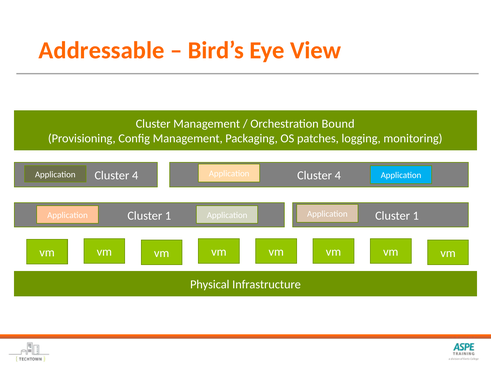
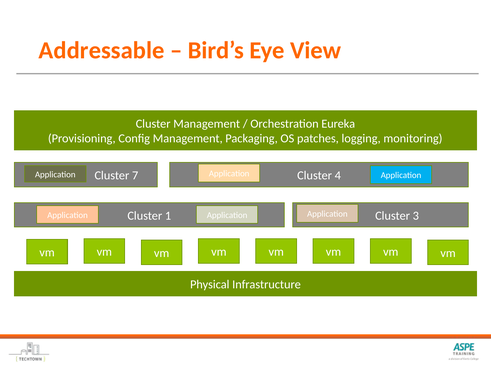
Bound: Bound -> Eureka
4 at (135, 176): 4 -> 7
1 at (416, 216): 1 -> 3
